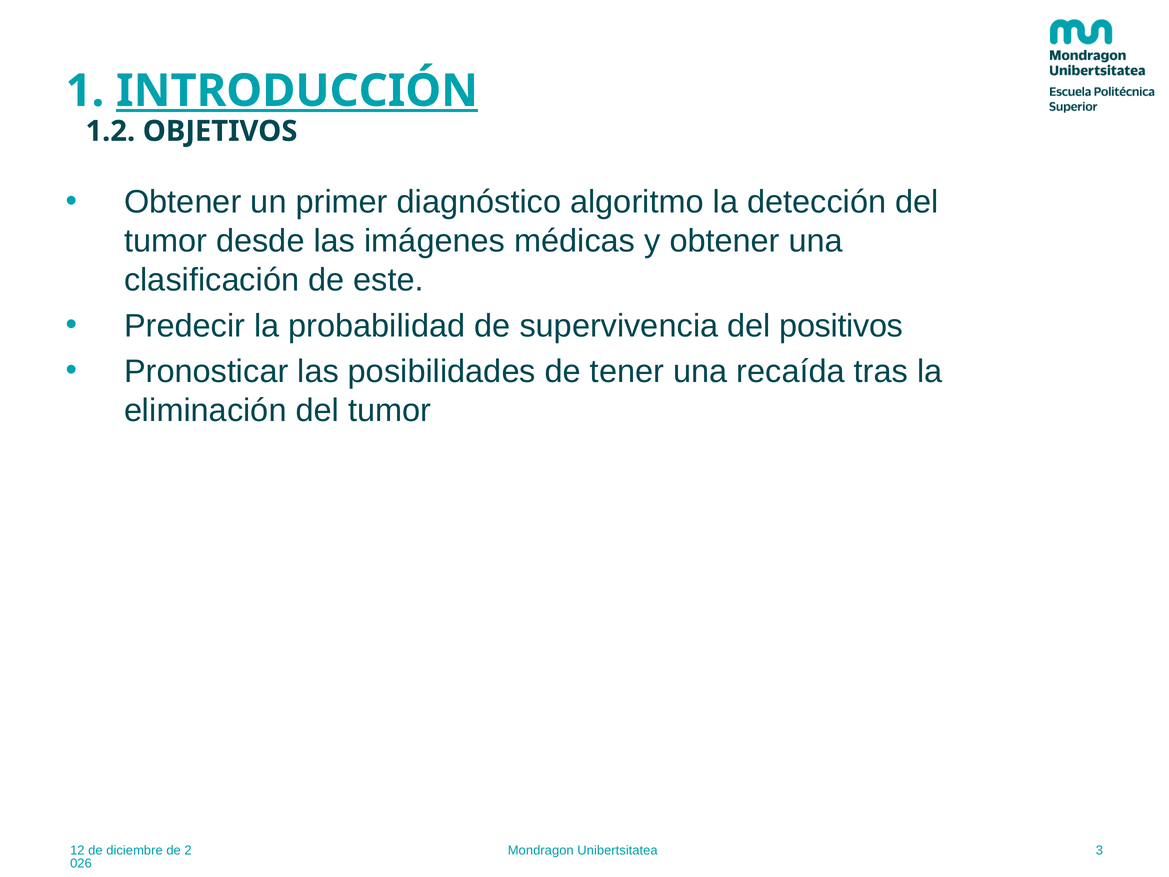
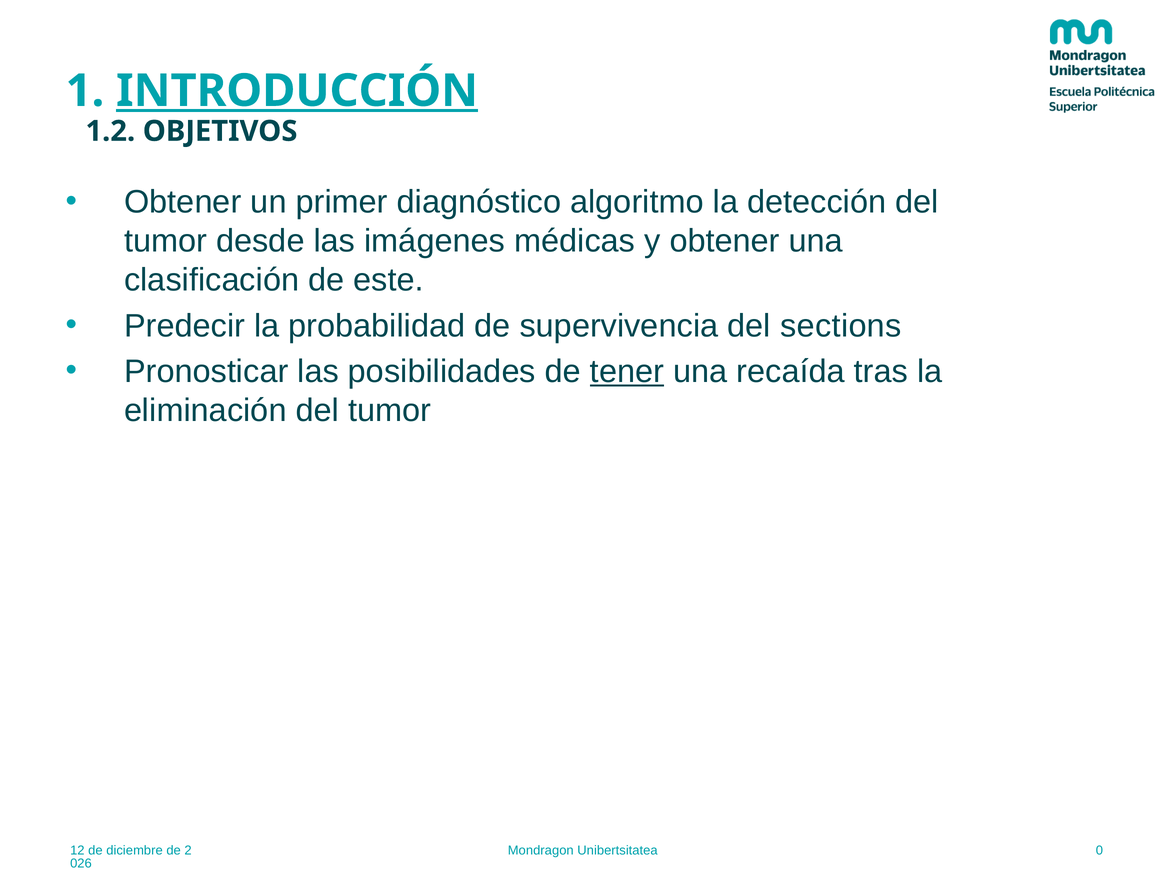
positivos: positivos -> sections
tener underline: none -> present
3: 3 -> 0
